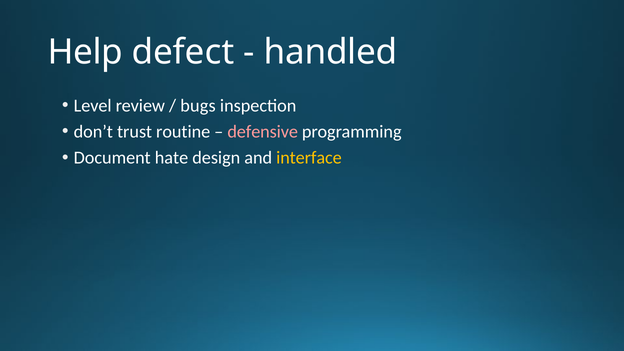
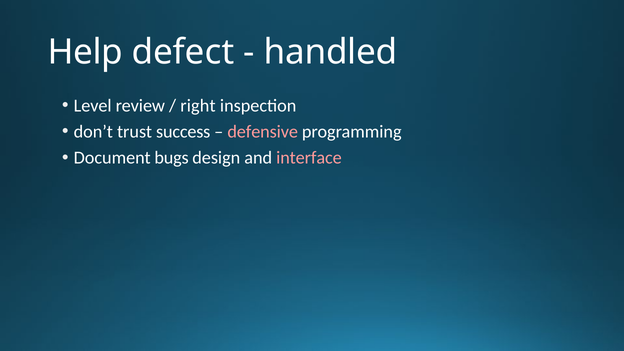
bugs: bugs -> right
routine: routine -> success
hate: hate -> bugs
interface colour: yellow -> pink
